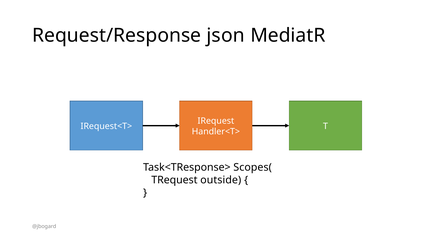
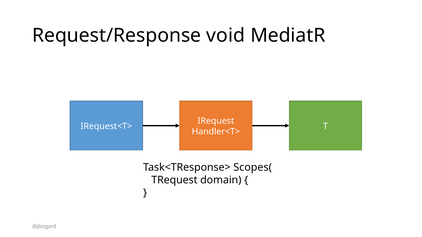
json: json -> void
outside: outside -> domain
